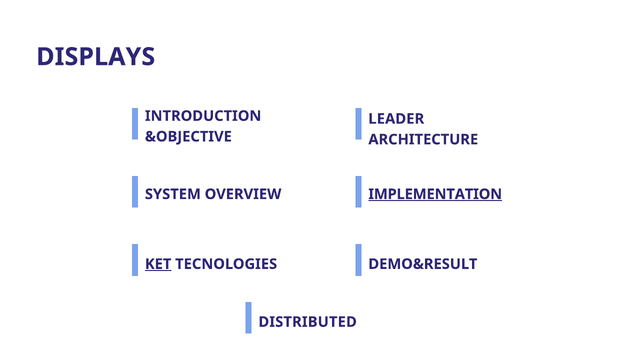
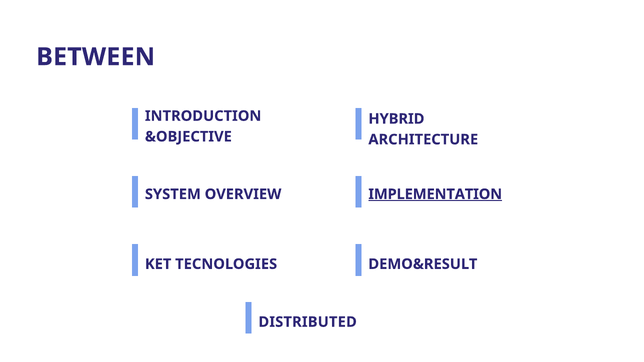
DISPLAYS: DISPLAYS -> BETWEEN
LEADER: LEADER -> HYBRID
KET underline: present -> none
